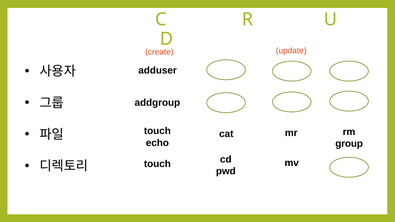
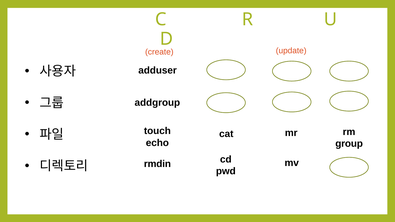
touch at (157, 164): touch -> rmdin
